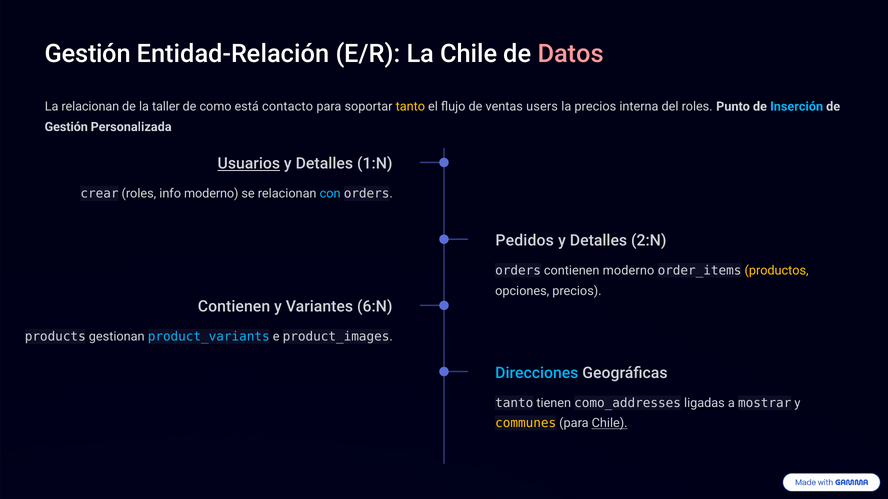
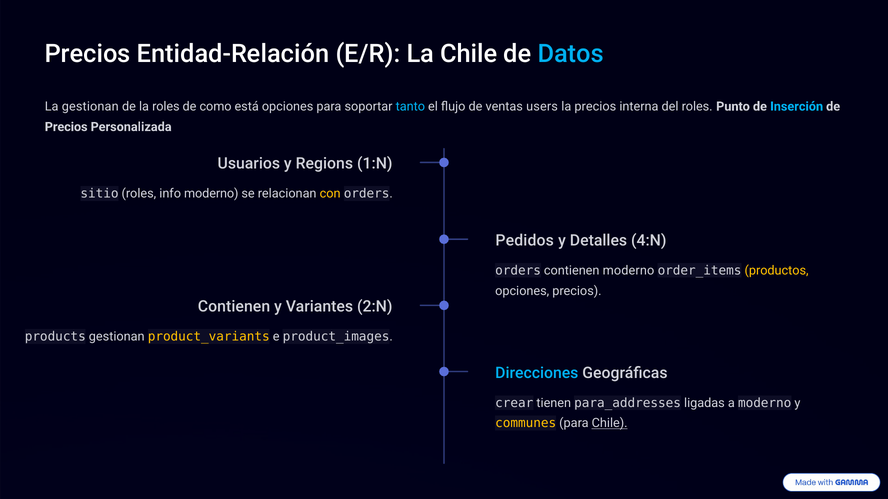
Gestión at (88, 54): Gestión -> Precios
Datos colour: pink -> light blue
La relacionan: relacionan -> gestionan
la taller: taller -> roles
está contacto: contacto -> opciones
tanto at (410, 107) colour: yellow -> light blue
Gestión at (66, 127): Gestión -> Precios
Usuarios underline: present -> none
Detalles at (324, 164): Detalles -> Regions
crear: crear -> sitio
con colour: light blue -> yellow
2:N: 2:N -> 4:N
6:N: 6:N -> 2:N
product_variants colour: light blue -> yellow
tanto at (514, 403): tanto -> crear
como_addresses: como_addresses -> para_addresses
a mostrar: mostrar -> moderno
